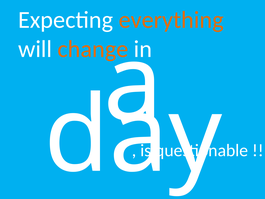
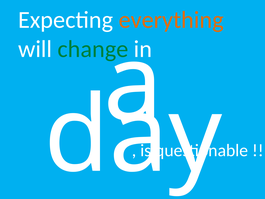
change colour: orange -> green
